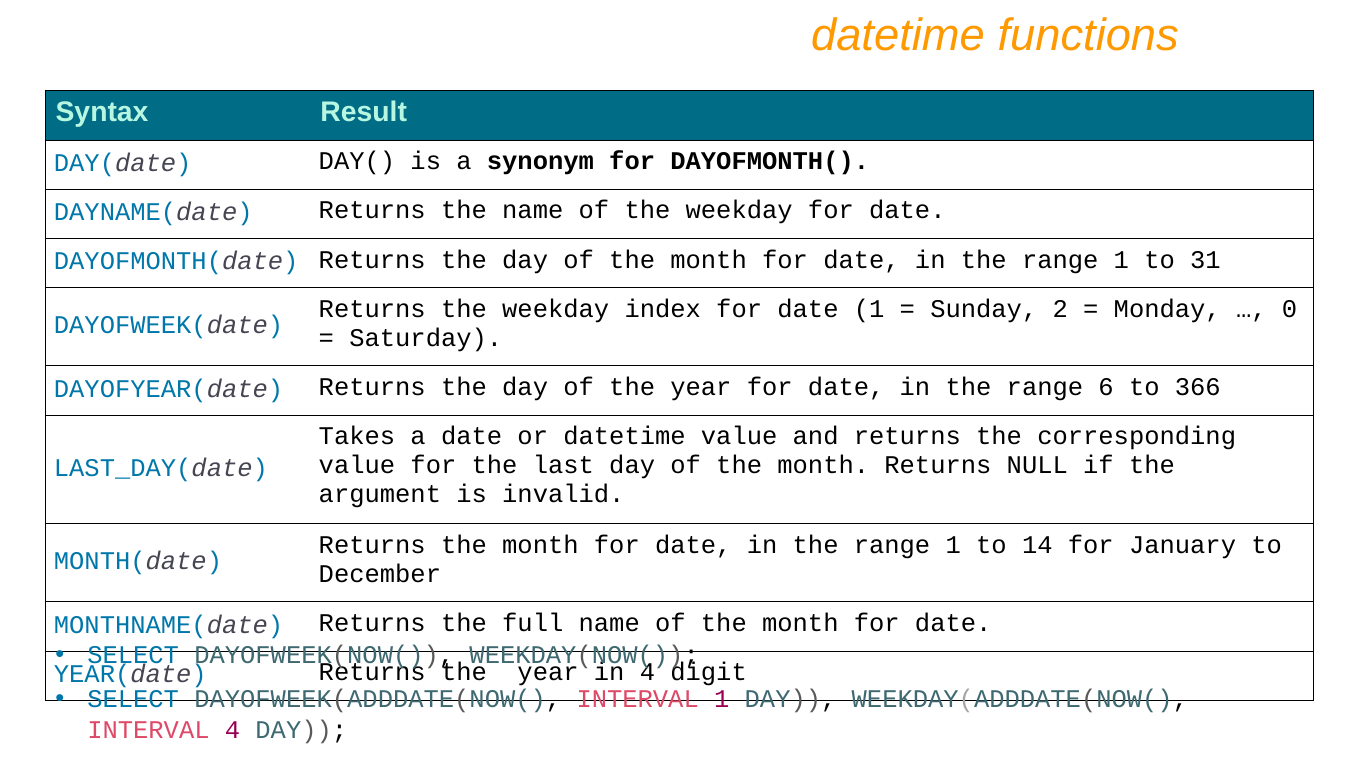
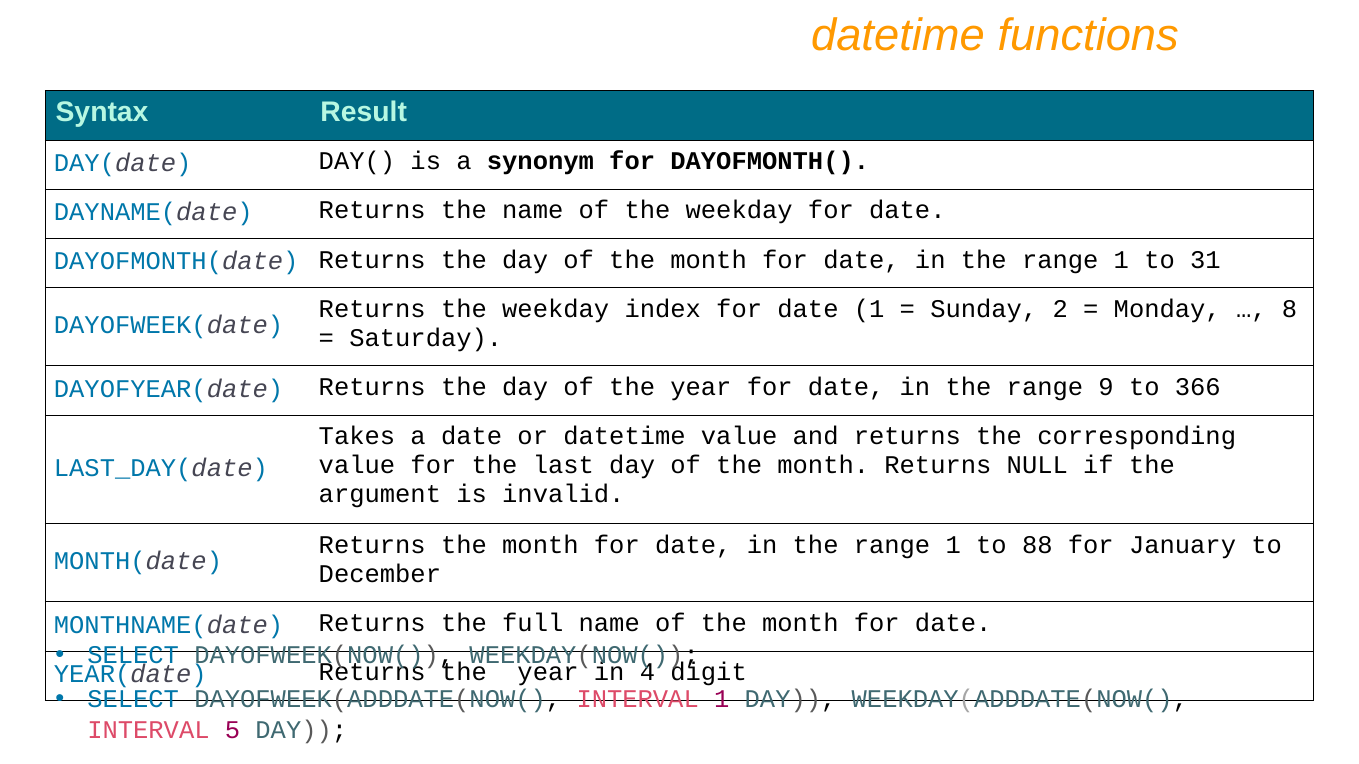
0: 0 -> 8
6: 6 -> 9
14: 14 -> 88
INTERVAL 4: 4 -> 5
